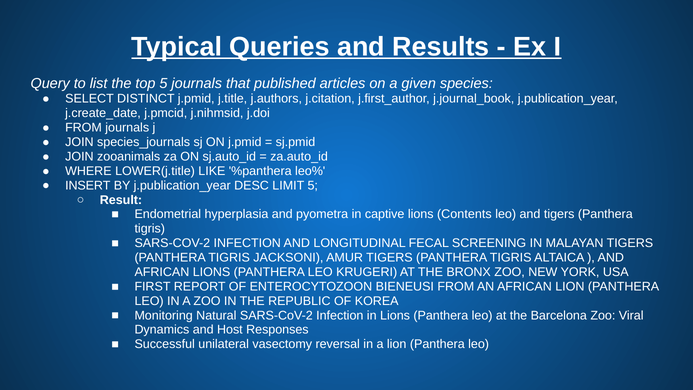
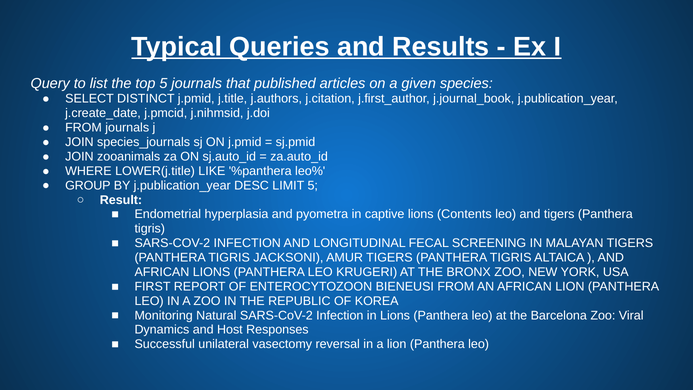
INSERT: INSERT -> GROUP
